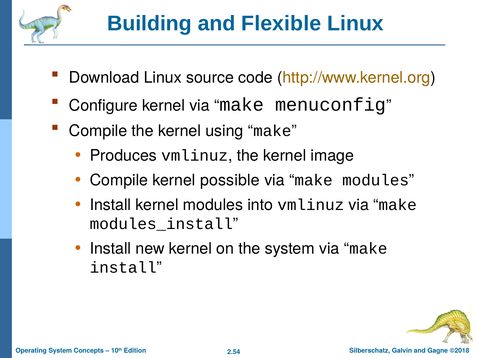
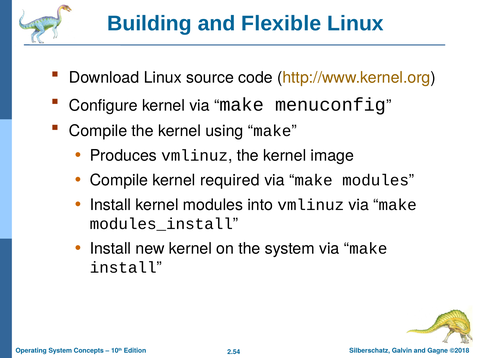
possible: possible -> required
